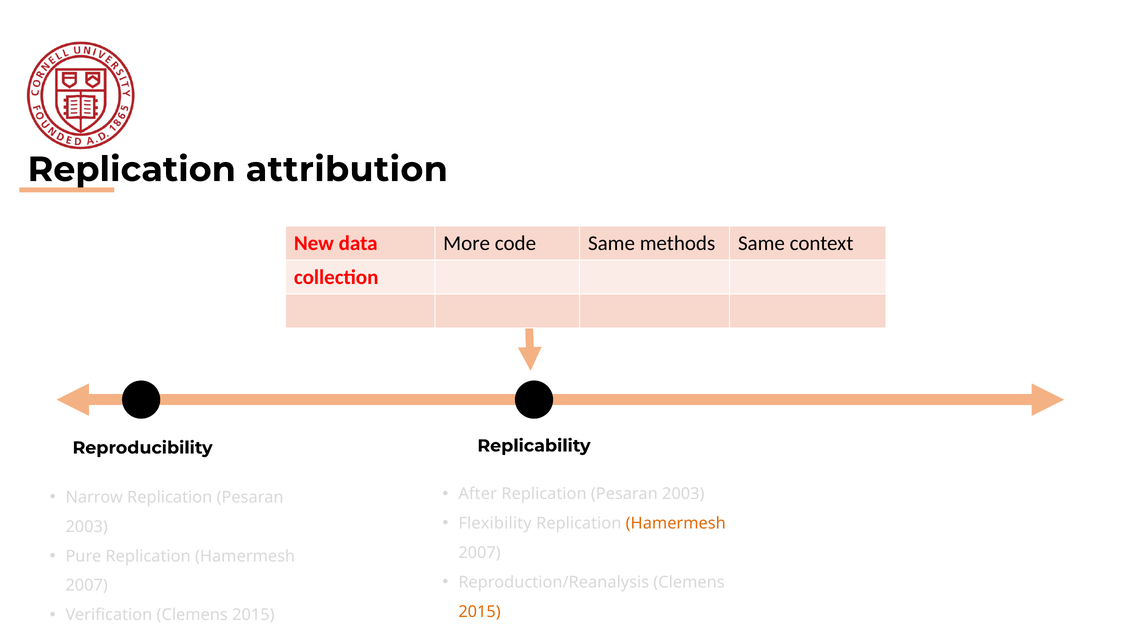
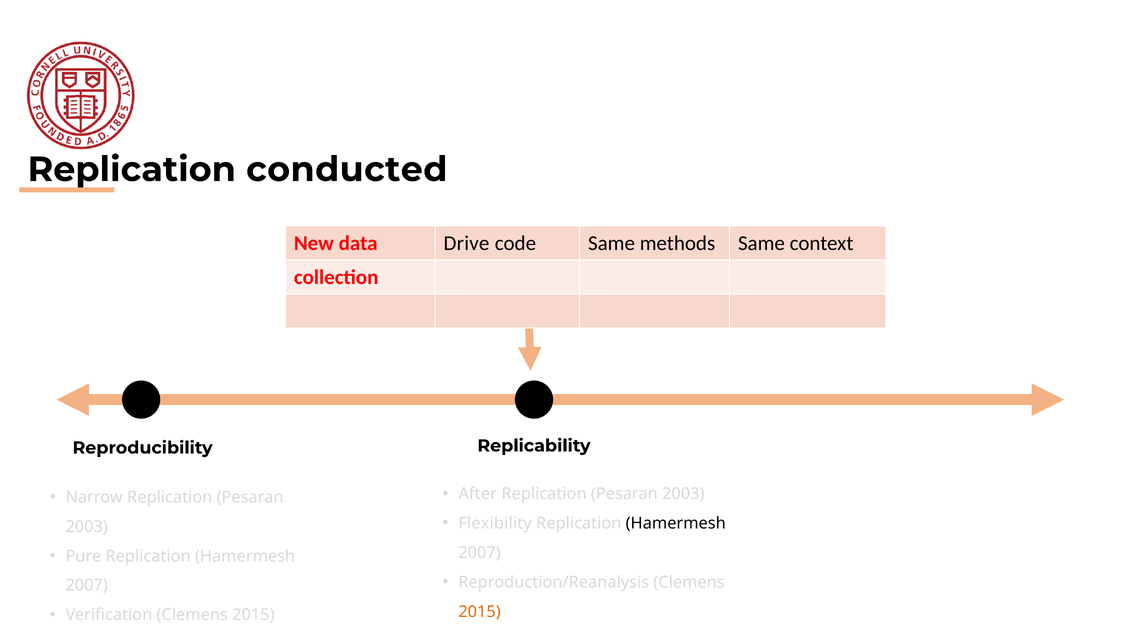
attribution: attribution -> conducted
More: More -> Drive
Hamermesh at (676, 524) colour: orange -> black
